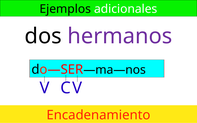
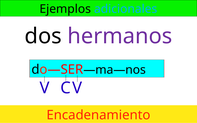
adicionales colour: white -> light blue
